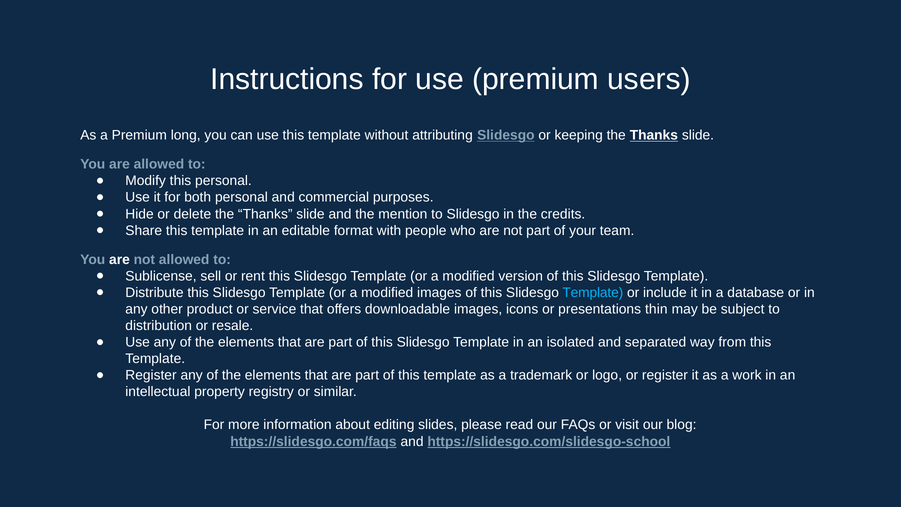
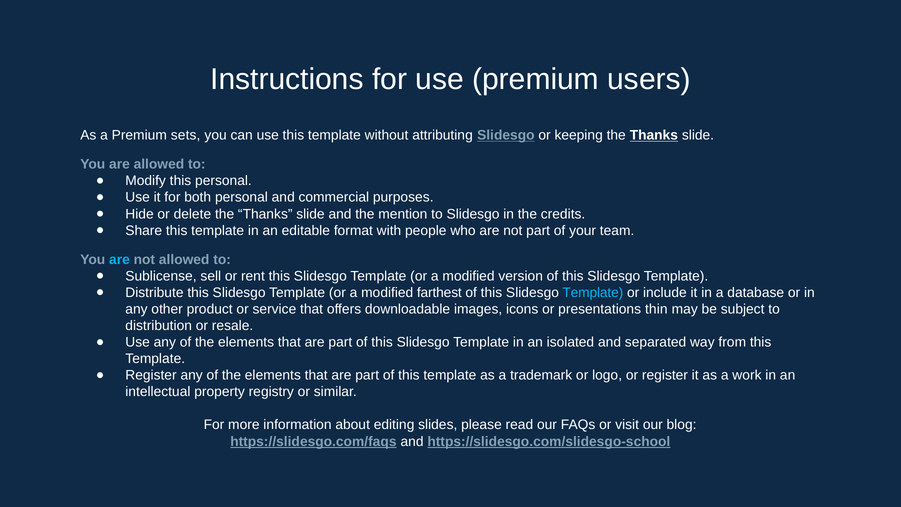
long: long -> sets
are at (119, 259) colour: white -> light blue
modified images: images -> farthest
